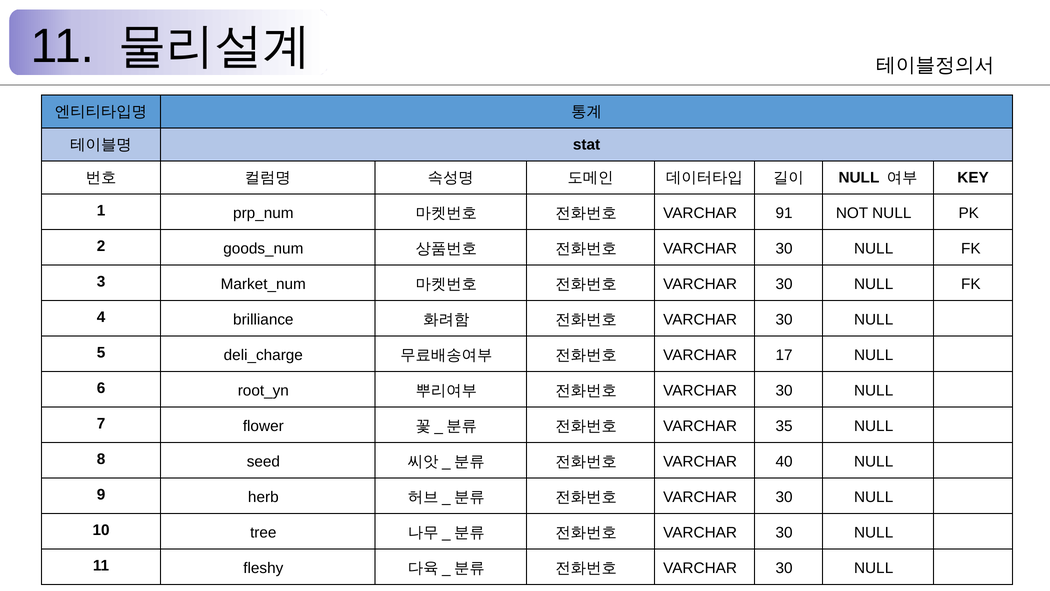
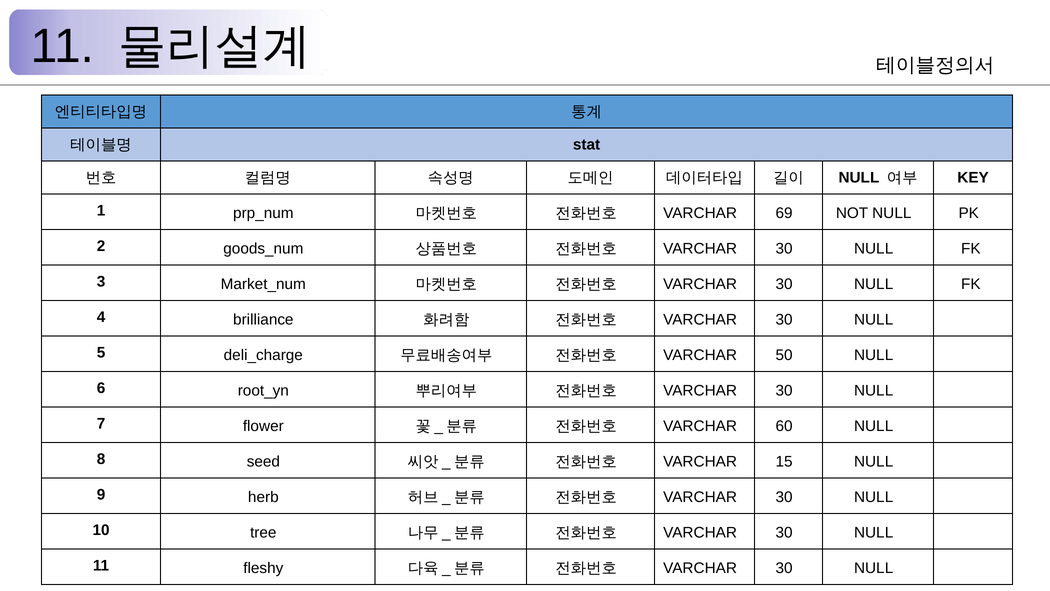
91: 91 -> 69
17: 17 -> 50
35: 35 -> 60
40: 40 -> 15
